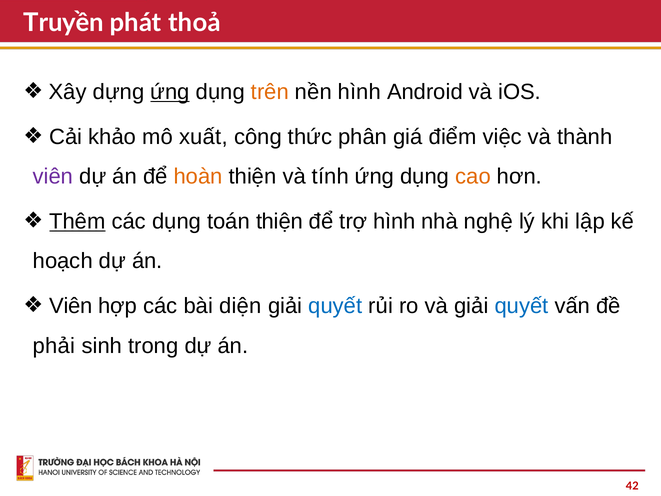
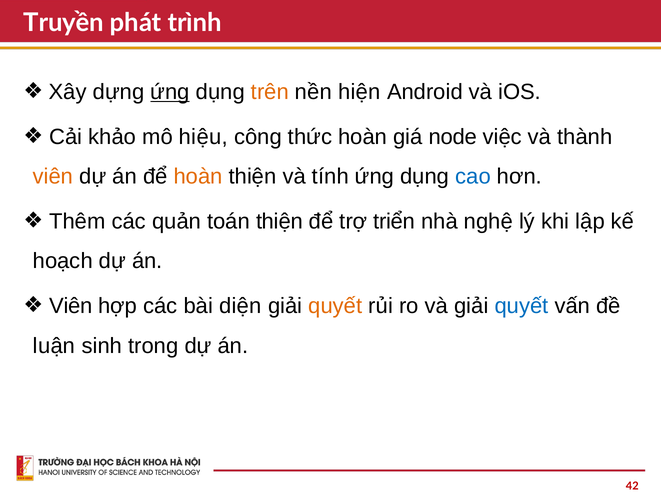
thoả: thoả -> trình
nền hình: hình -> hiện
xuất: xuất -> hiệu
thức phân: phân -> hoàn
điểm: điểm -> node
viên at (53, 177) colour: purple -> orange
cao colour: orange -> blue
Thêm underline: present -> none
các dụng: dụng -> quản
trợ hình: hình -> triển
quyết at (335, 306) colour: blue -> orange
phải: phải -> luận
